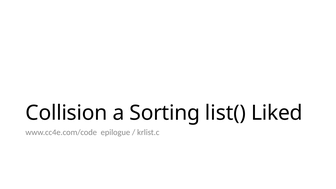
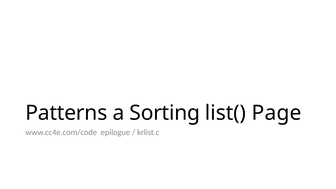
Collision: Collision -> Patterns
Liked: Liked -> Page
